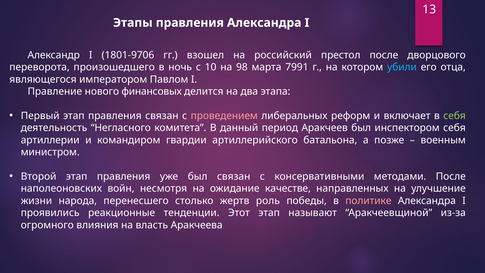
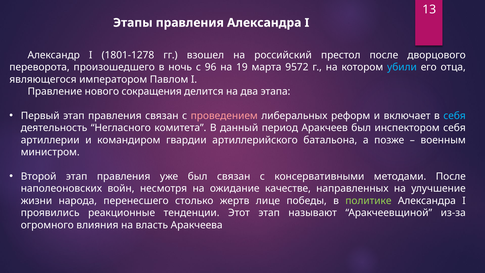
1801-9706: 1801-9706 -> 1801-1278
10: 10 -> 96
98: 98 -> 19
7991: 7991 -> 9572
финансовых: финансовых -> сокращения
себя at (455, 116) colour: light green -> light blue
роль: роль -> лице
политике colour: pink -> light green
